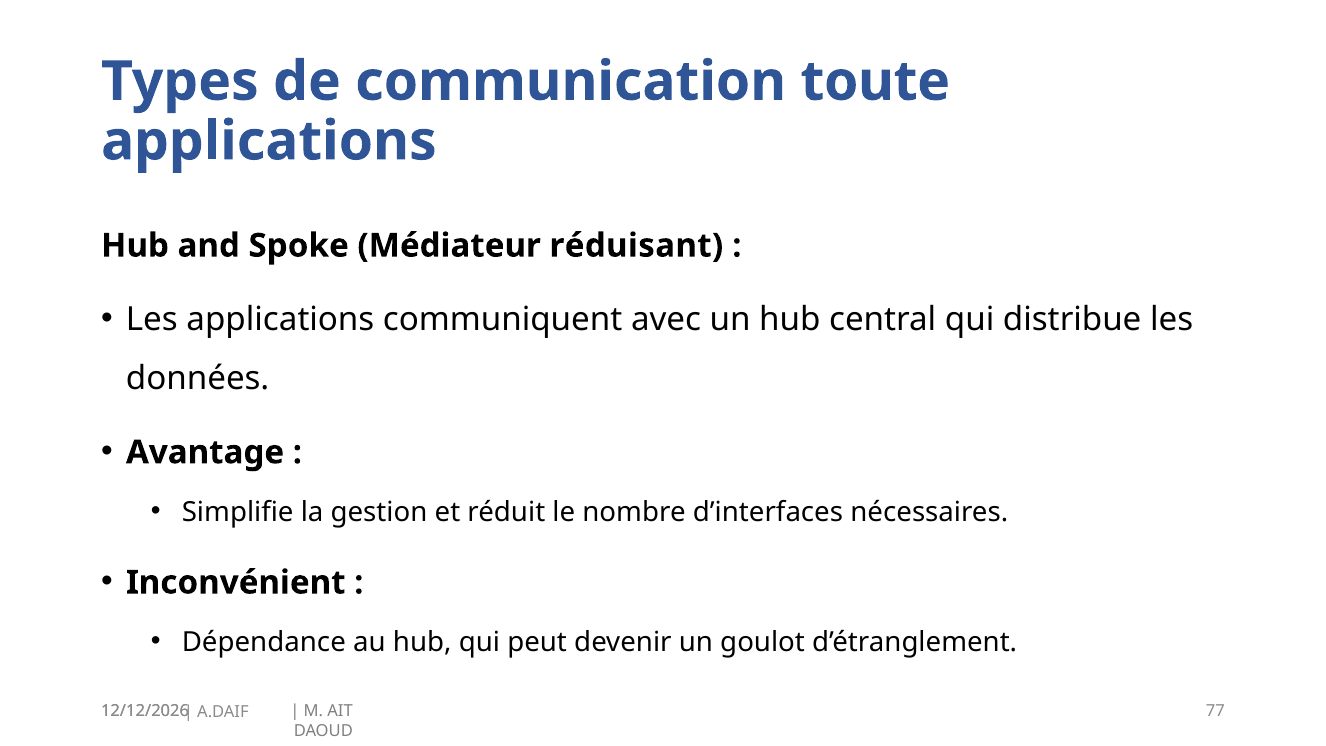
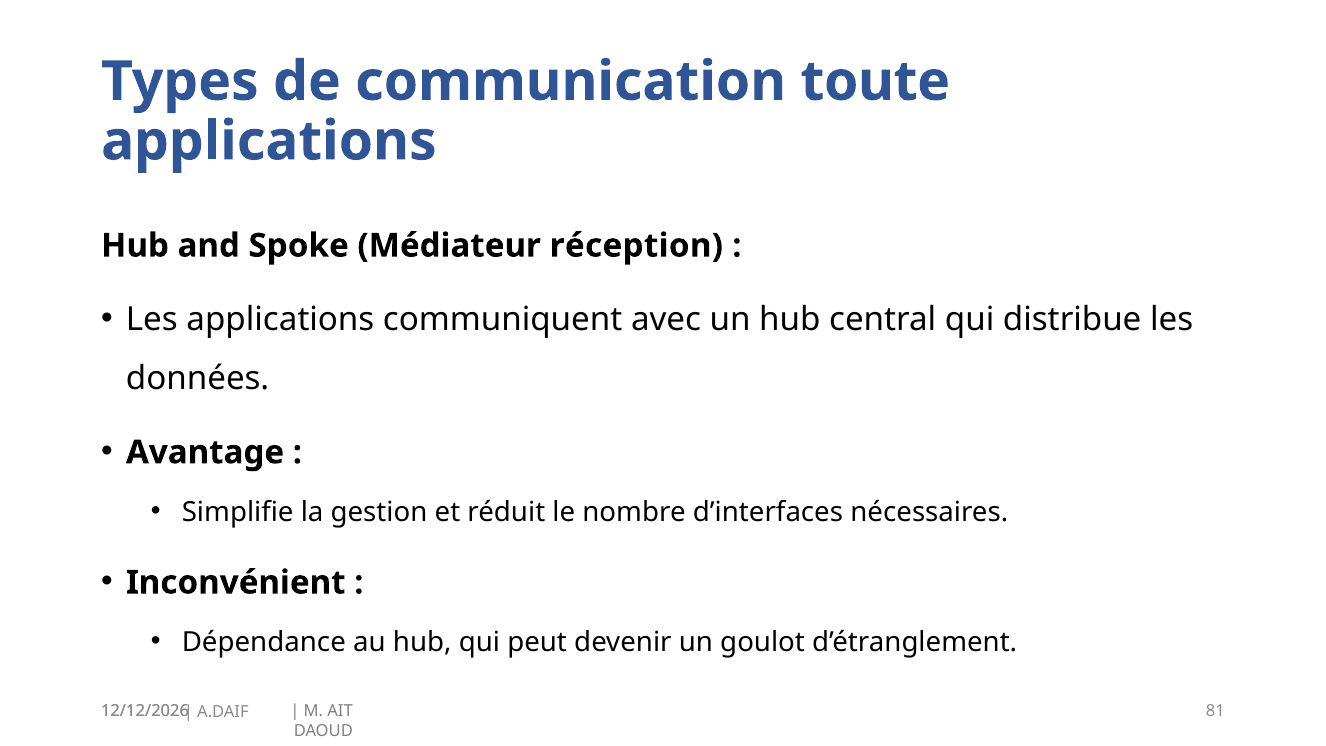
réduisant: réduisant -> réception
77: 77 -> 81
